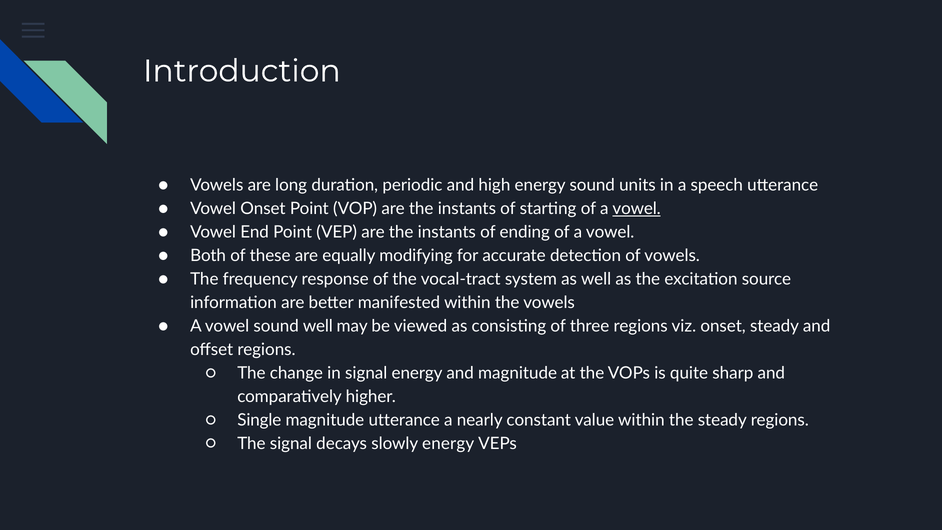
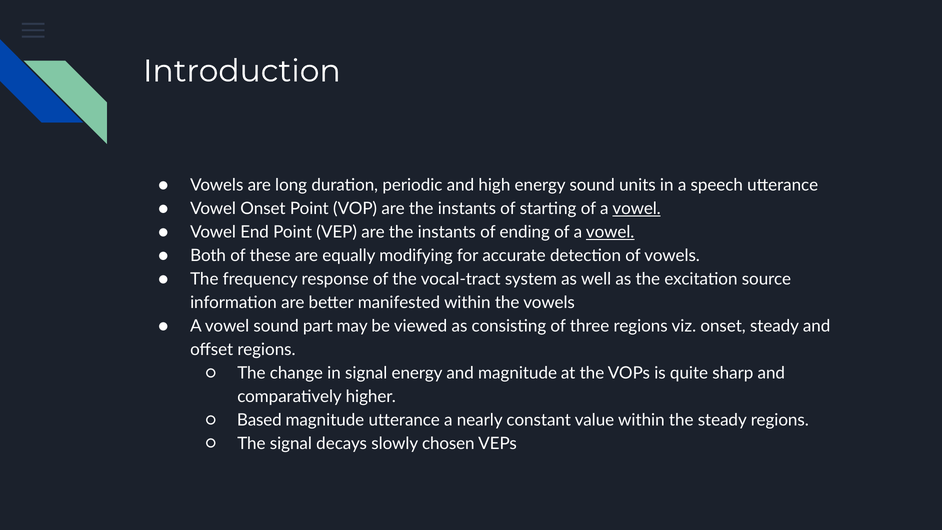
vowel at (610, 232) underline: none -> present
sound well: well -> part
Single: Single -> Based
slowly energy: energy -> chosen
